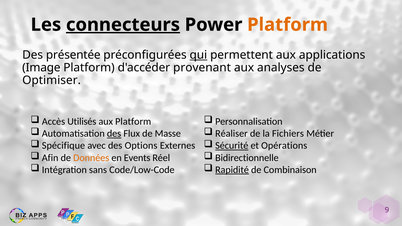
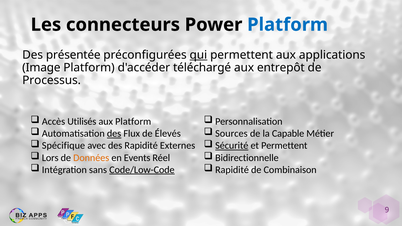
connecteurs underline: present -> none
Platform at (288, 25) colour: orange -> blue
provenant: provenant -> téléchargé
analyses: analyses -> entrepôt
Optimiser: Optimiser -> Processus
Masse: Masse -> Élevés
Réaliser: Réaliser -> Sources
Fichiers: Fichiers -> Capable
des Options: Options -> Rapidité
et Opérations: Opérations -> Permettent
Afin: Afin -> Lors
Code/Low-Code underline: none -> present
Rapidité at (232, 170) underline: present -> none
